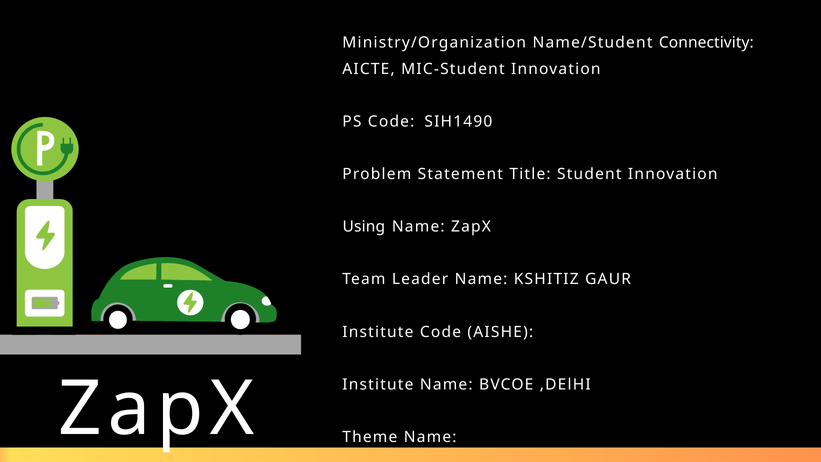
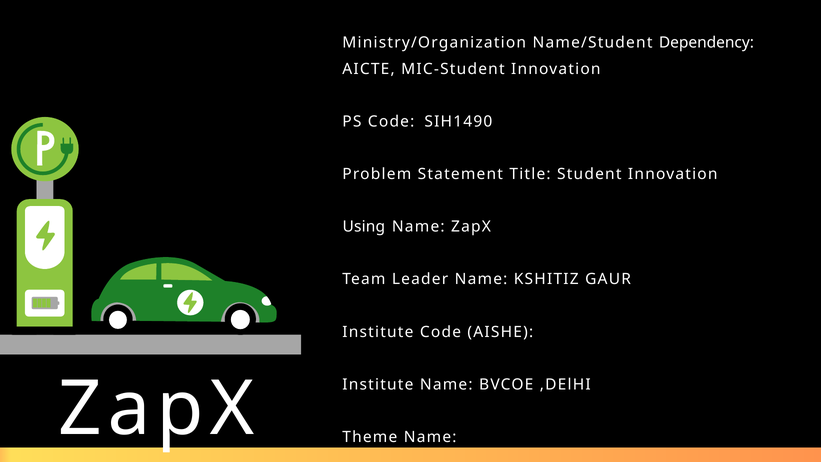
Connectivity: Connectivity -> Dependency
